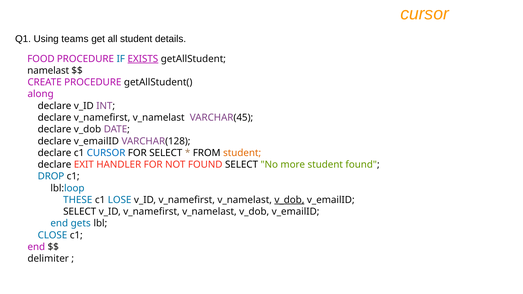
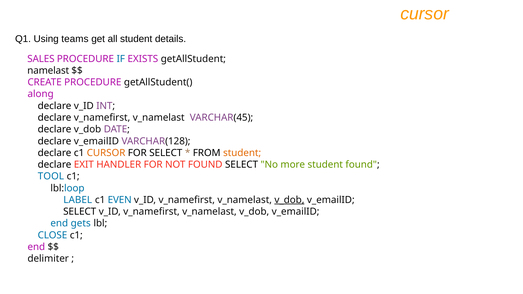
FOOD: FOOD -> SALES
EXISTS underline: present -> none
CURSOR at (106, 153) colour: blue -> orange
DROP: DROP -> TOOL
THESE: THESE -> LABEL
LOSE: LOSE -> EVEN
